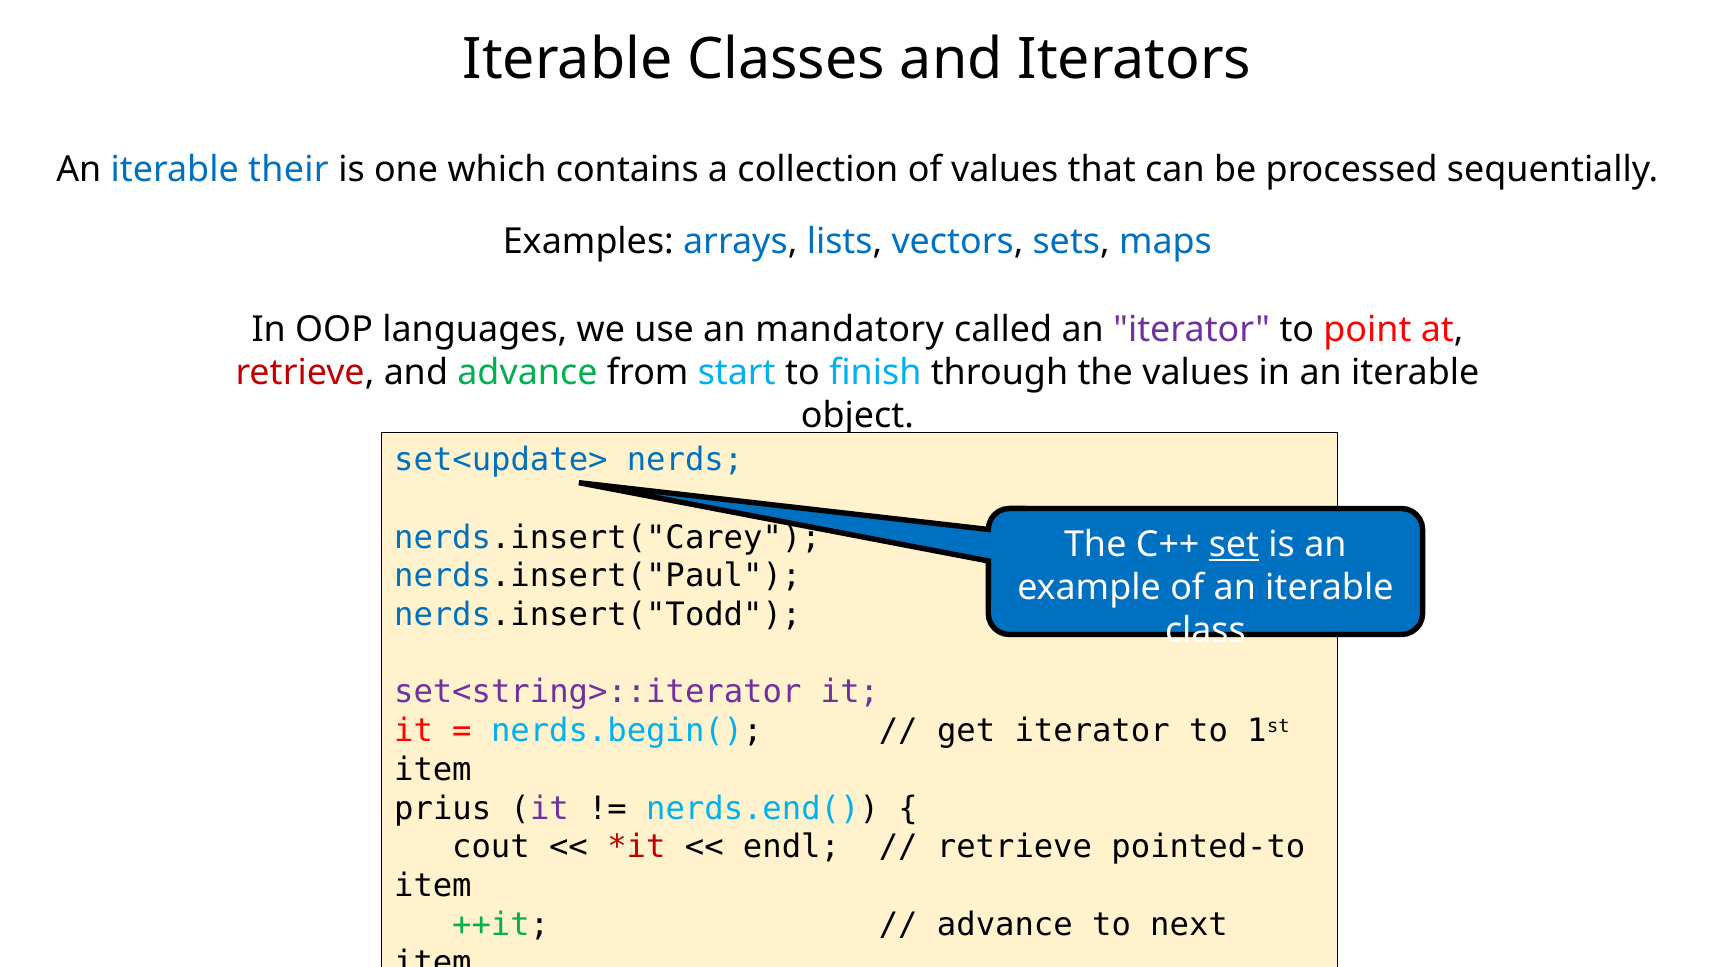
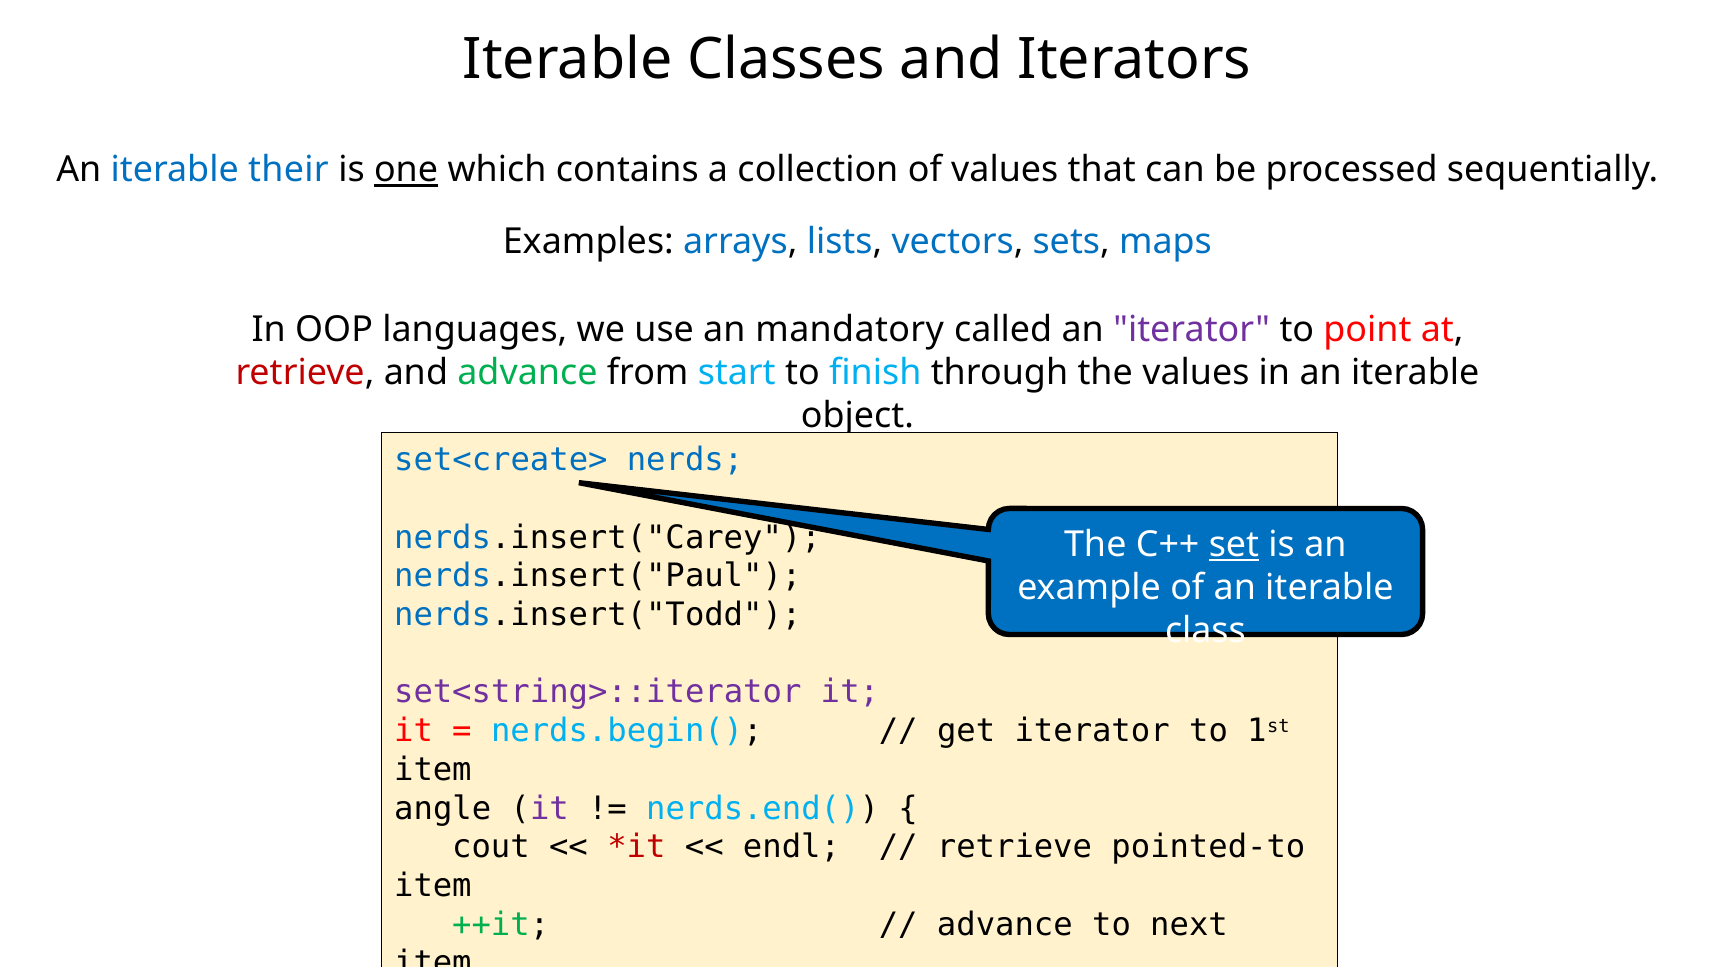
one underline: none -> present
set<update>: set<update> -> set<create>
prius: prius -> angle
